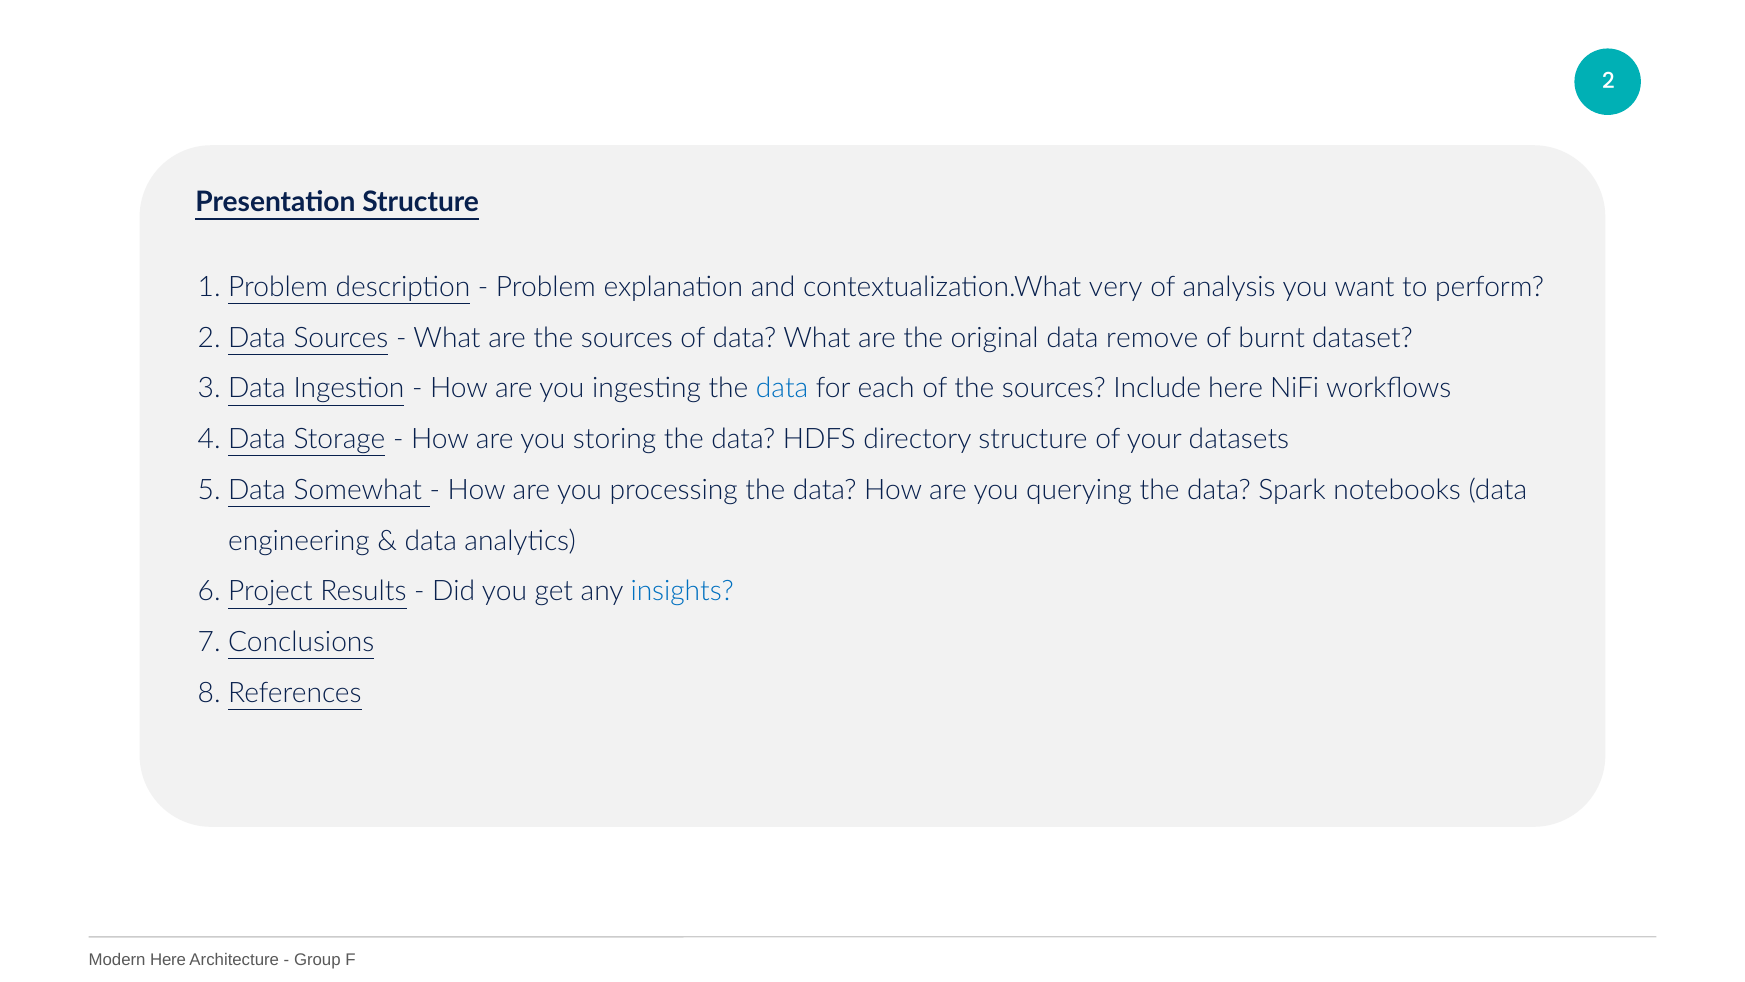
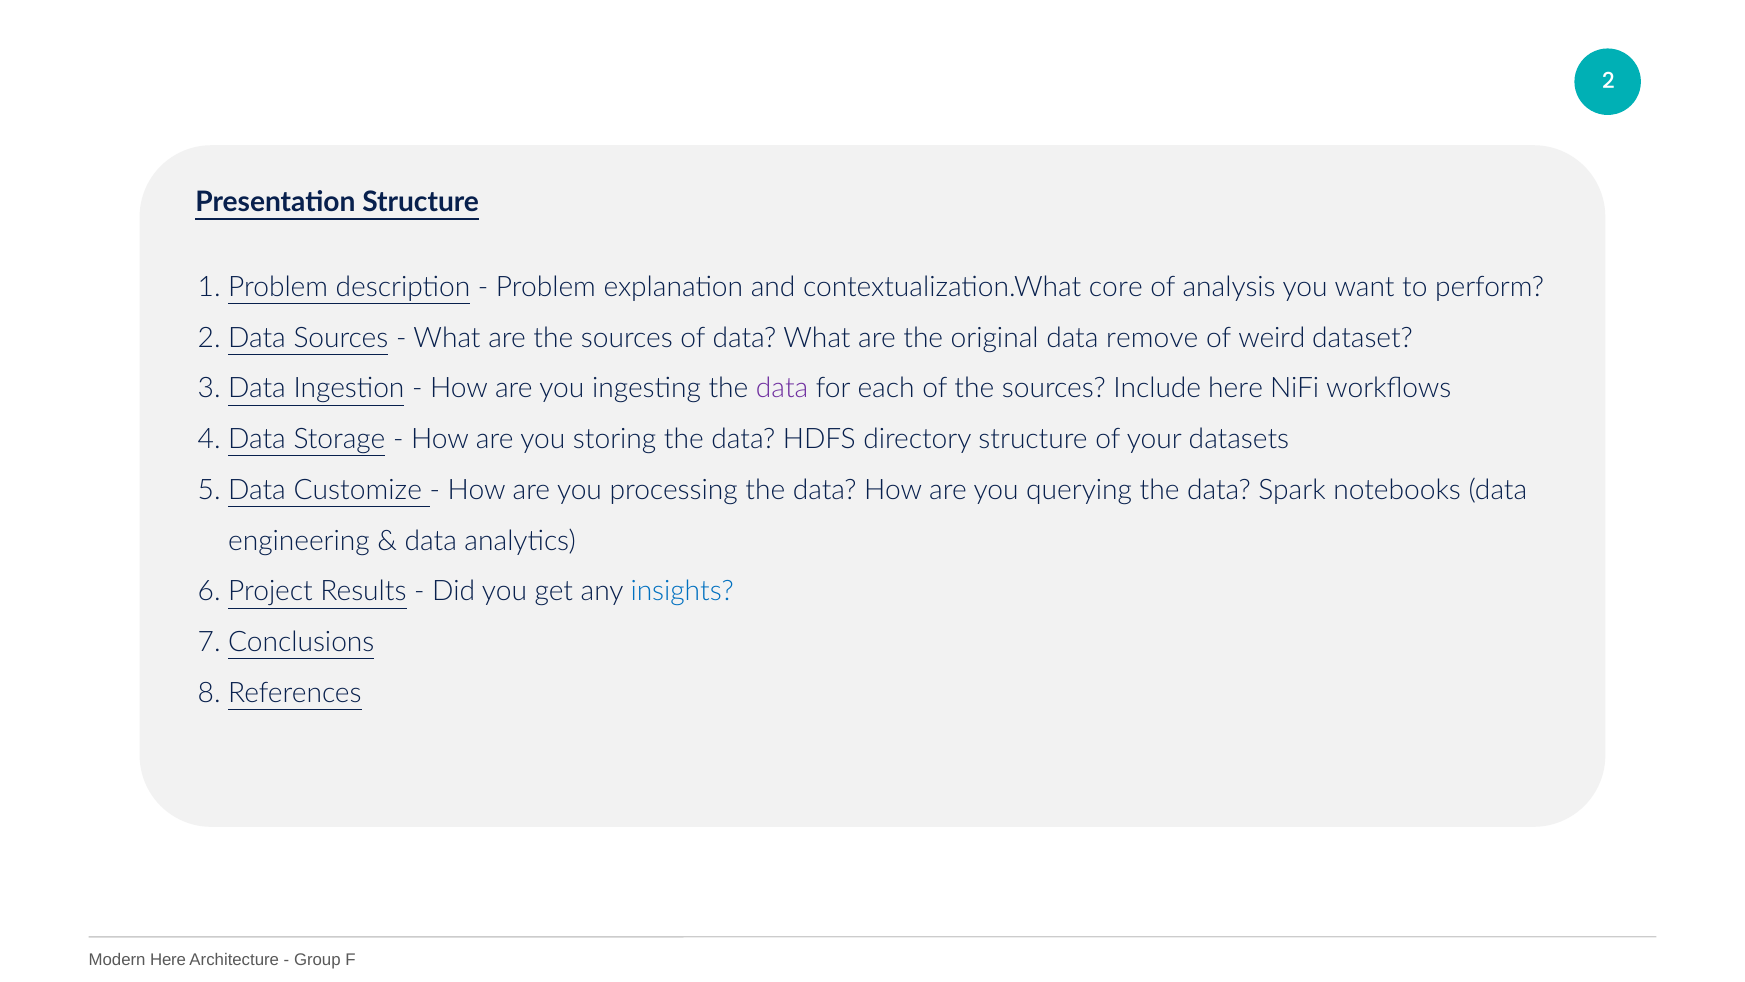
very: very -> core
burnt: burnt -> weird
data at (782, 389) colour: blue -> purple
Somewhat: Somewhat -> Customize
